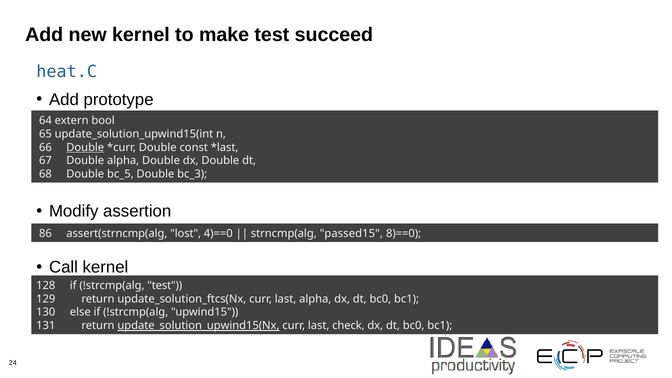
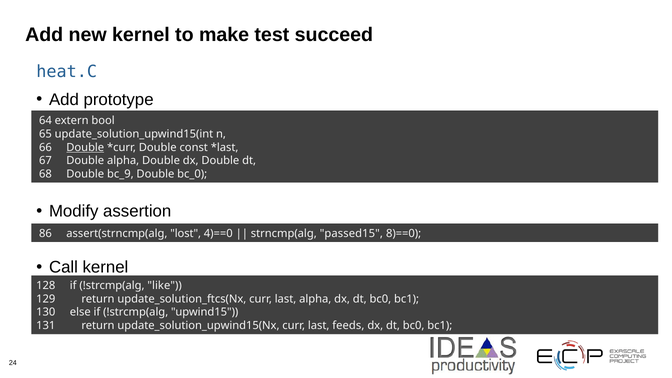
bc_5: bc_5 -> bc_9
bc_3: bc_3 -> bc_0
!strcmp(alg test: test -> like
update_solution_upwind15(Nx underline: present -> none
check: check -> feeds
